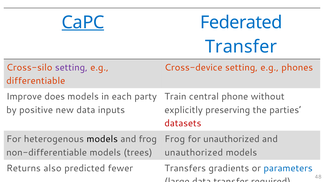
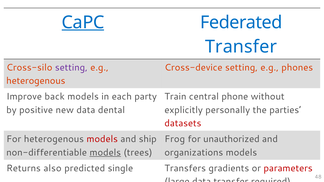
differentiable at (36, 81): differentiable -> heterogenous
does: does -> back
inputs: inputs -> dental
preserving: preserving -> personally
models at (102, 139) colour: black -> red
and frog: frog -> ship
models at (105, 153) underline: none -> present
unauthorized at (194, 153): unauthorized -> organizations
predicted fewer: fewer -> single
parameters colour: blue -> red
